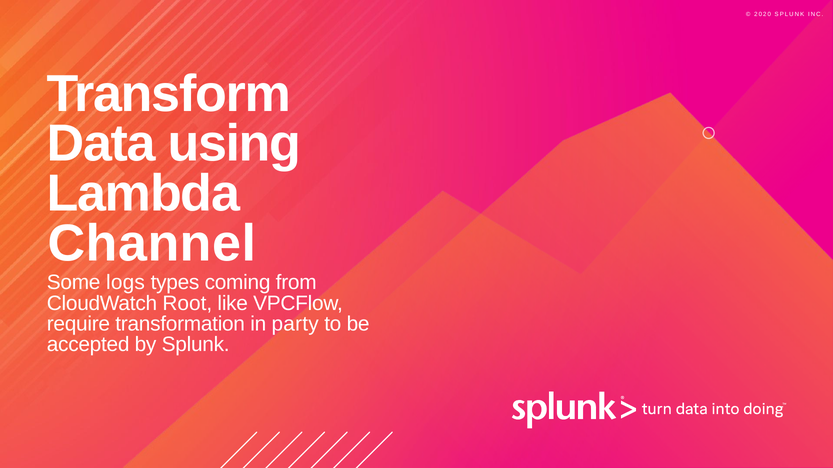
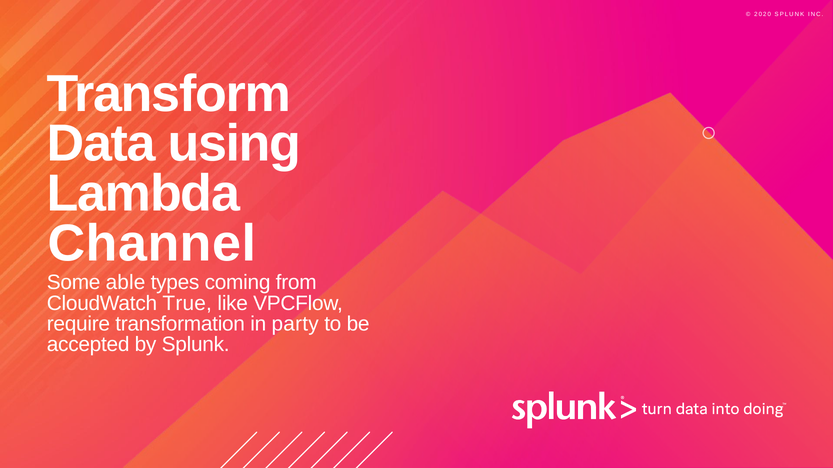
logs: logs -> able
Root: Root -> True
